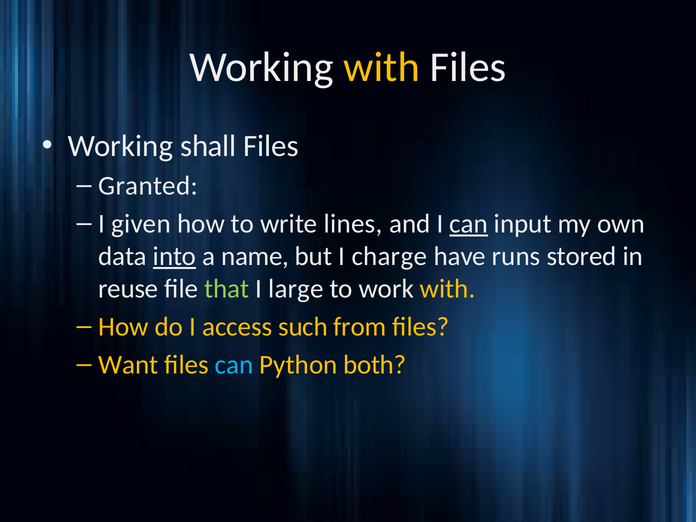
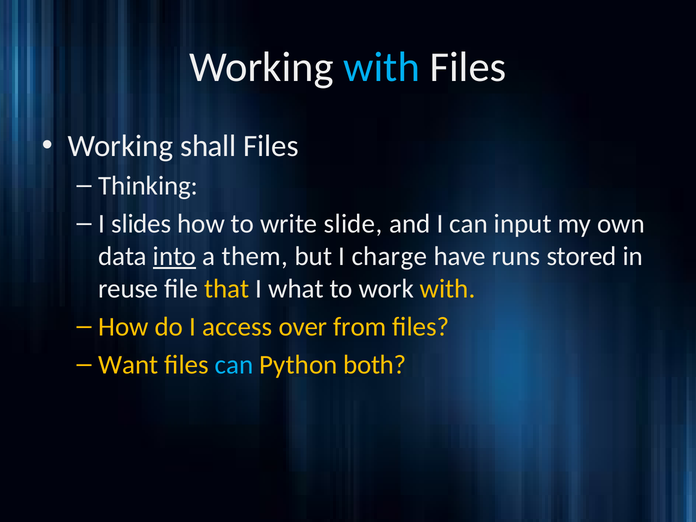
with at (382, 67) colour: yellow -> light blue
Granted: Granted -> Thinking
given: given -> slides
lines: lines -> slide
can at (469, 224) underline: present -> none
name: name -> them
that colour: light green -> yellow
large: large -> what
such: such -> over
